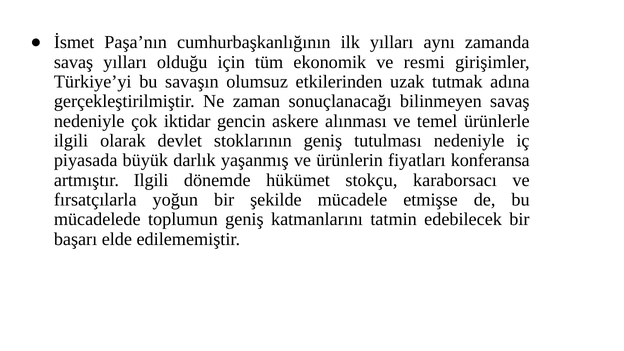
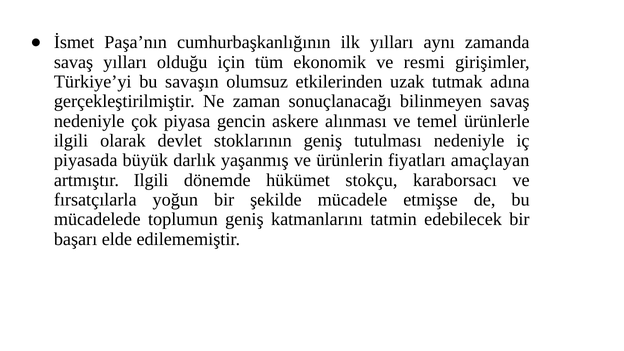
iktidar: iktidar -> piyasa
konferansa: konferansa -> amaçlayan
